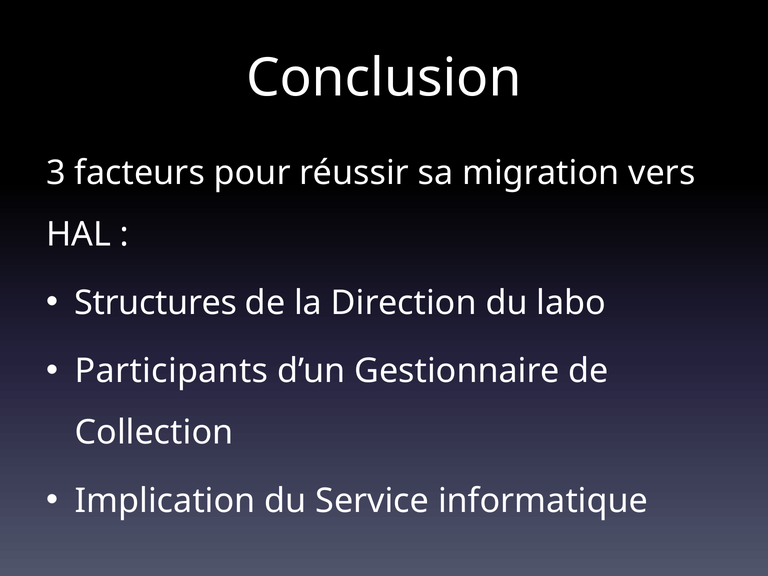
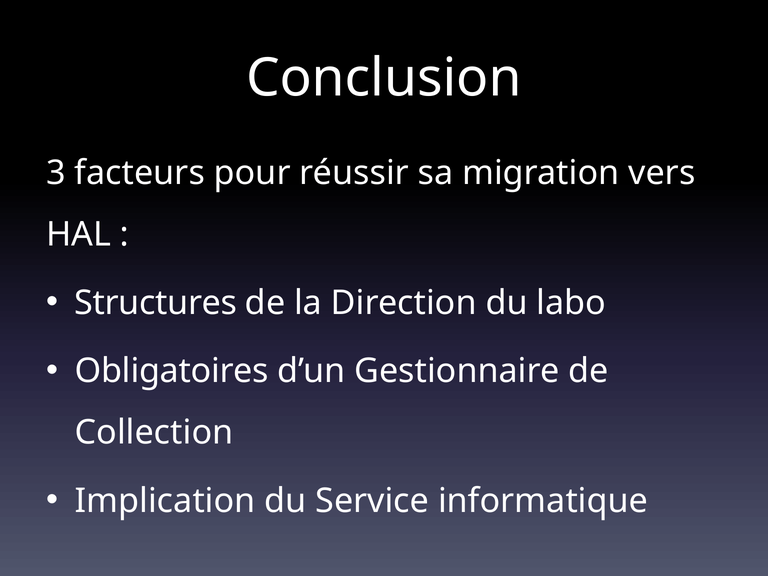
Participants: Participants -> Obligatoires
